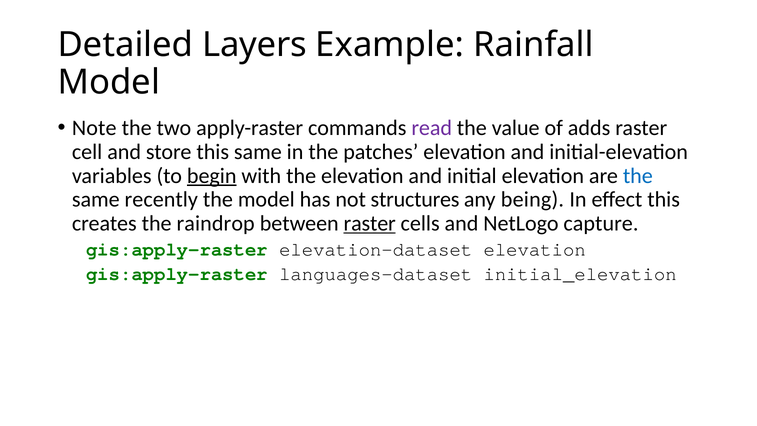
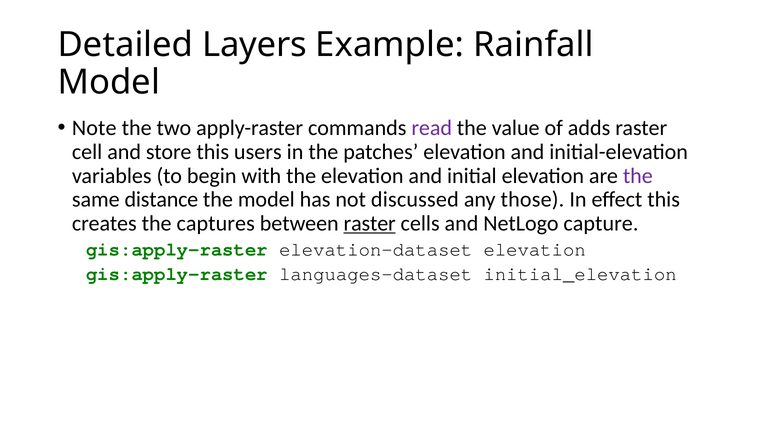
this same: same -> users
begin underline: present -> none
the at (638, 176) colour: blue -> purple
recently: recently -> distance
structures: structures -> discussed
being: being -> those
raindrop: raindrop -> captures
